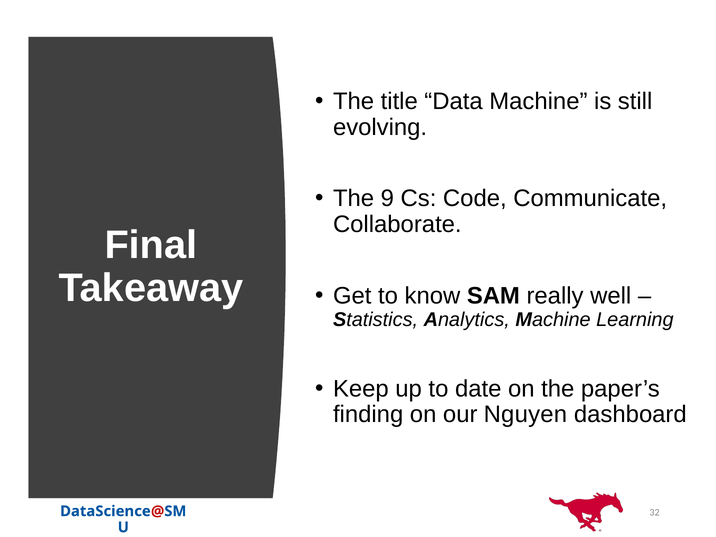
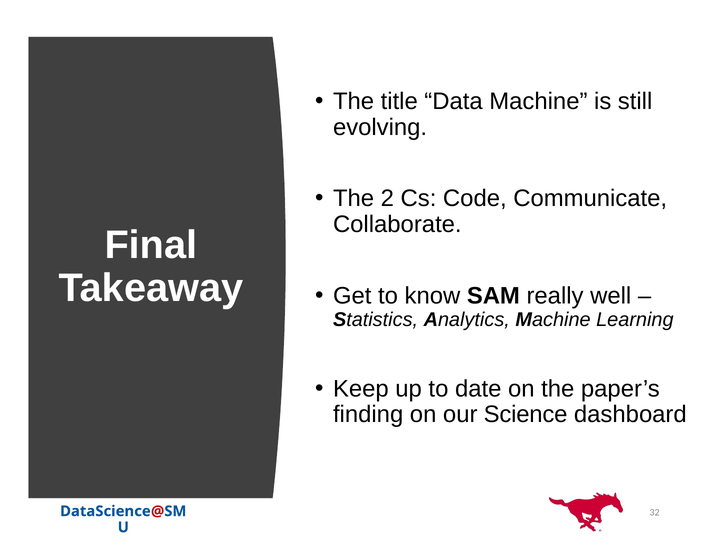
9: 9 -> 2
Nguyen: Nguyen -> Science
